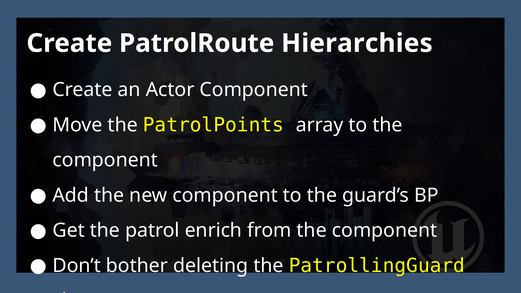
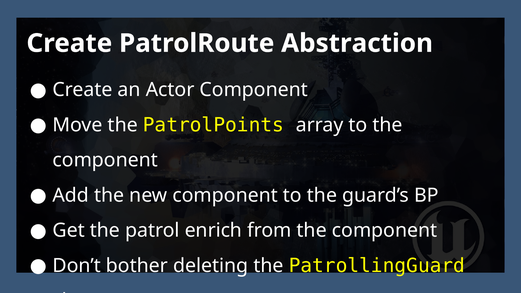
Hierarchies: Hierarchies -> Abstraction
